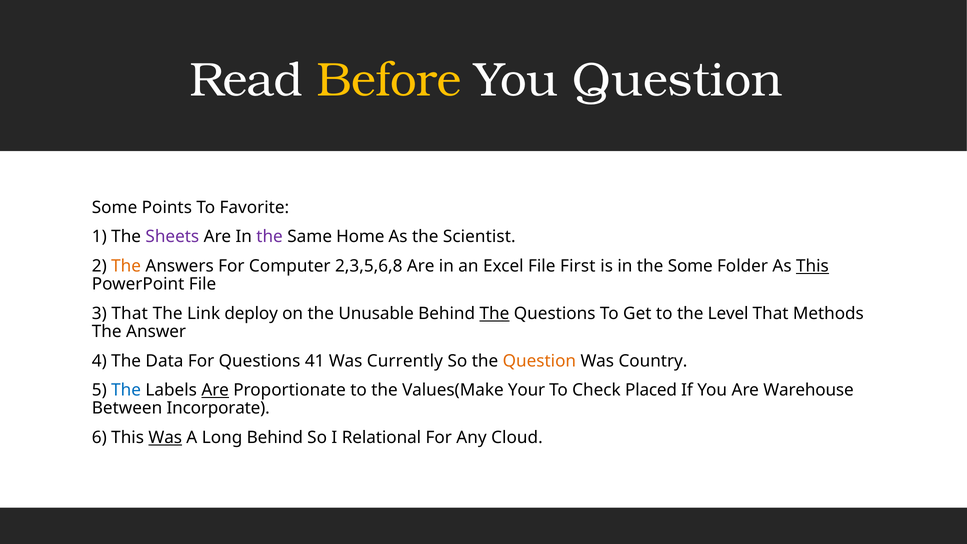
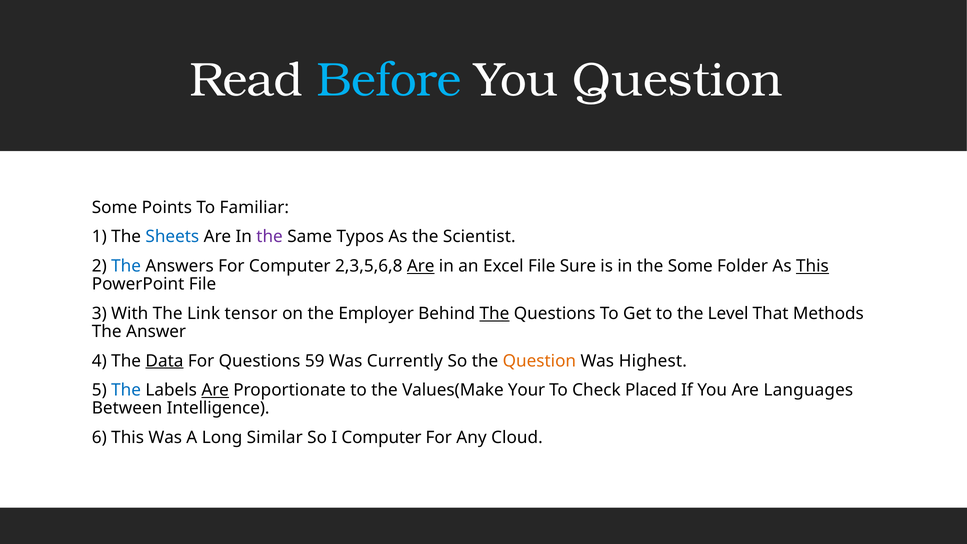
Before colour: yellow -> light blue
Favorite: Favorite -> Familiar
Sheets colour: purple -> blue
Home: Home -> Typos
The at (126, 266) colour: orange -> blue
Are at (421, 266) underline: none -> present
First: First -> Sure
3 That: That -> With
deploy: deploy -> tensor
Unusable: Unusable -> Employer
Data underline: none -> present
41: 41 -> 59
Country: Country -> Highest
Warehouse: Warehouse -> Languages
Incorporate: Incorporate -> Intelligence
Was at (165, 438) underline: present -> none
Long Behind: Behind -> Similar
I Relational: Relational -> Computer
